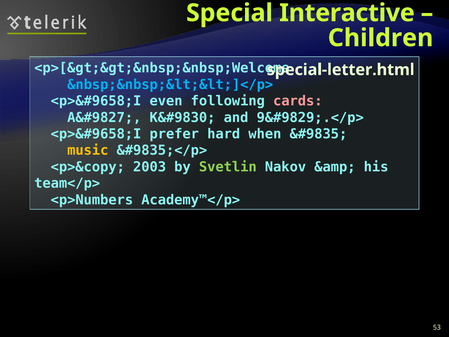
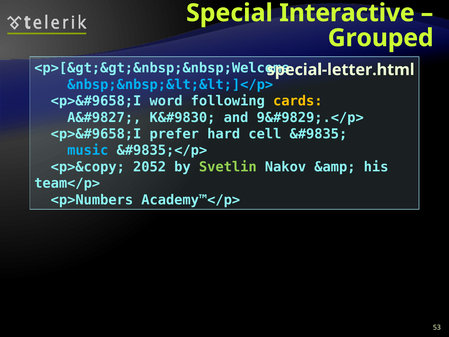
Children: Children -> Grouped
even: even -> word
cards colour: pink -> yellow
when: when -> cell
music colour: yellow -> light blue
2003: 2003 -> 2052
